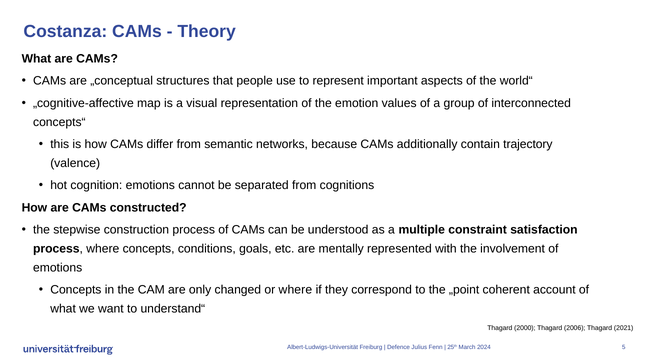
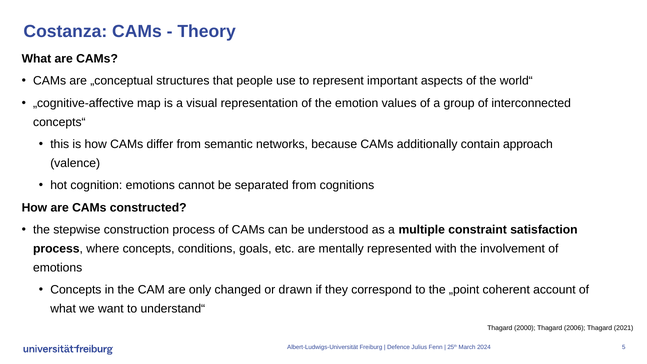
trajectory: trajectory -> approach
or where: where -> drawn
